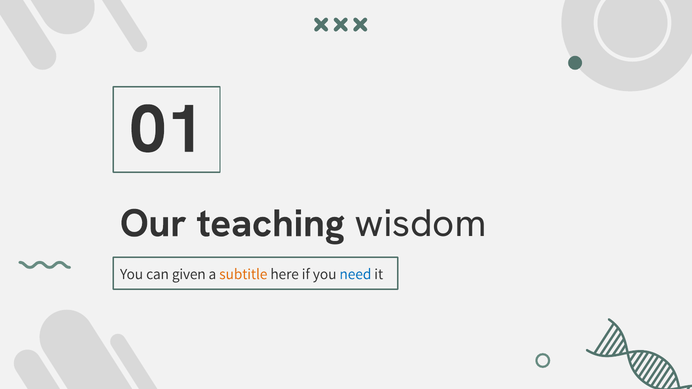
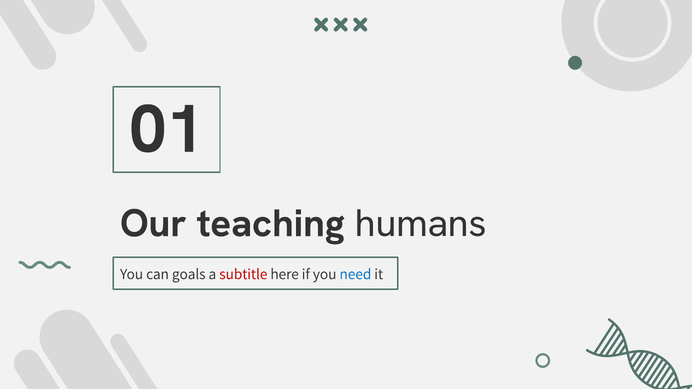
wisdom: wisdom -> humans
given: given -> goals
subtitle colour: orange -> red
